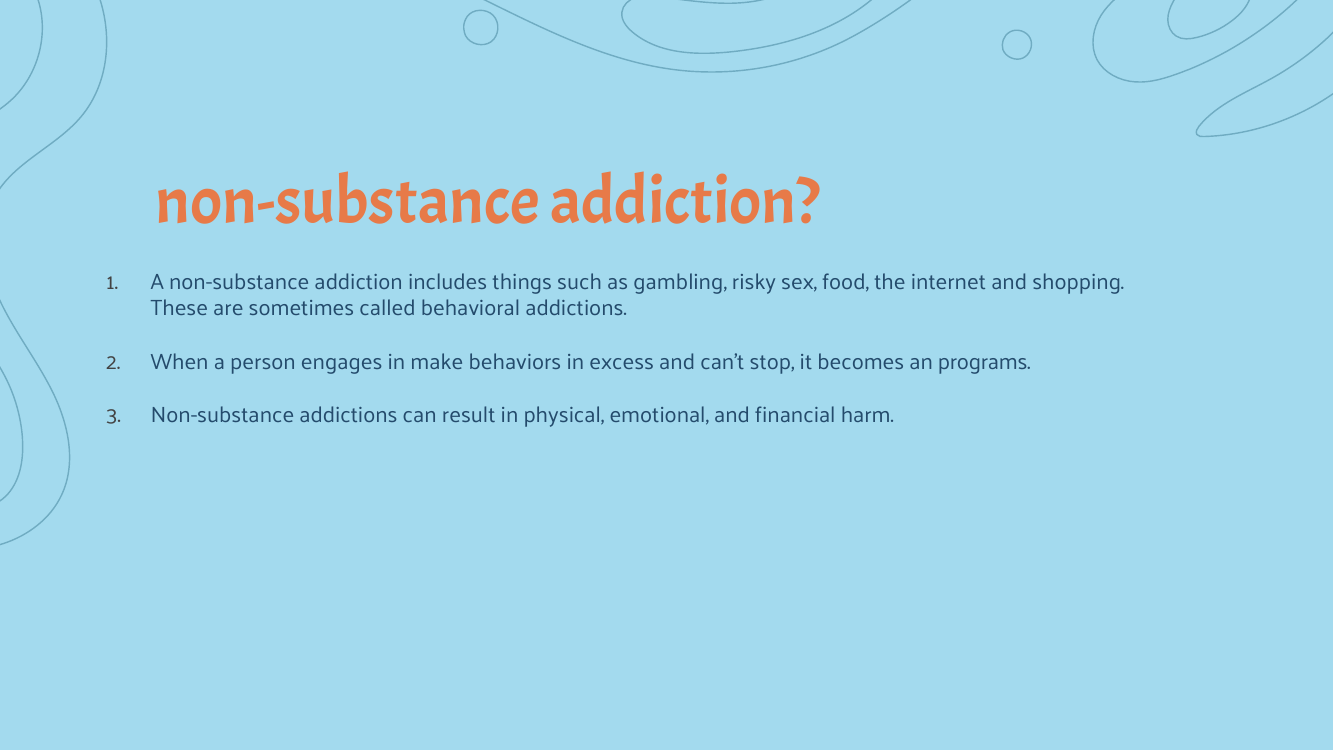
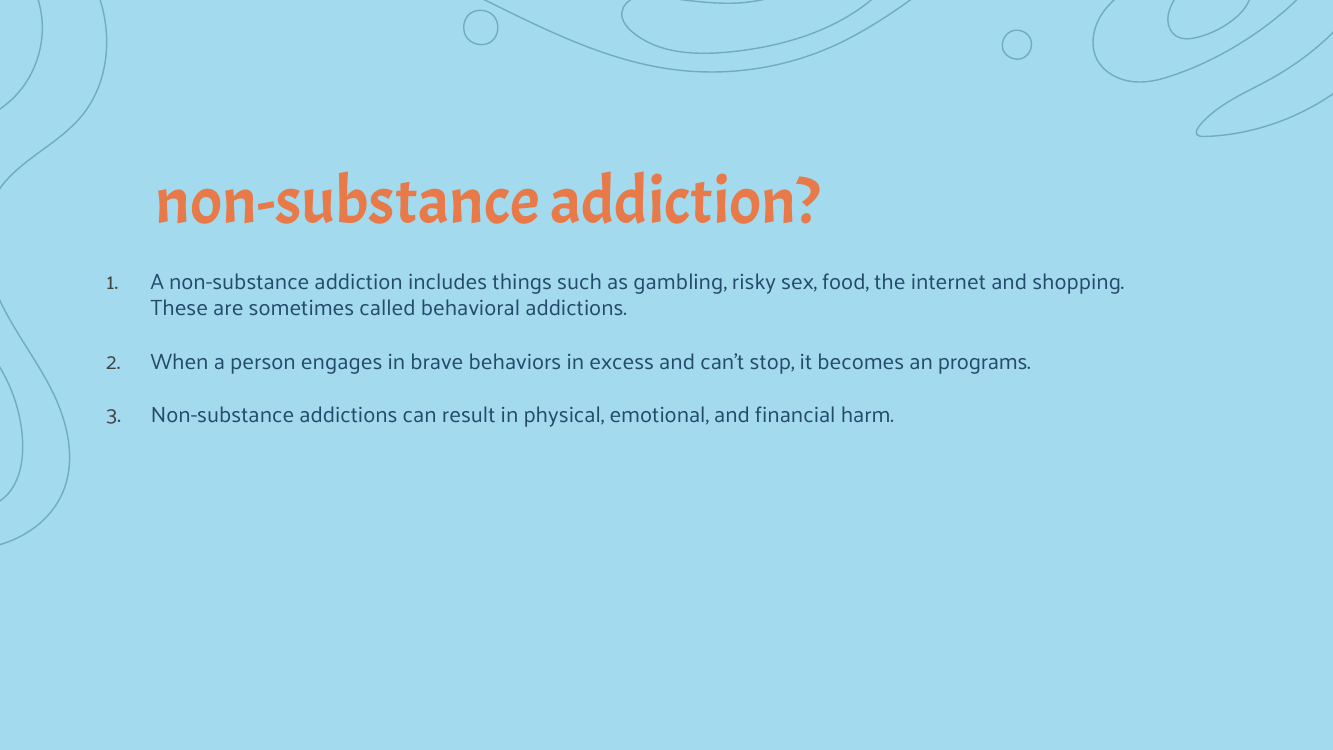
make: make -> brave
